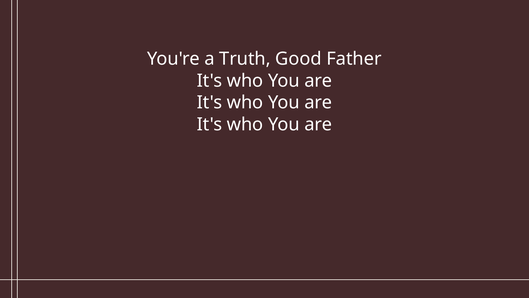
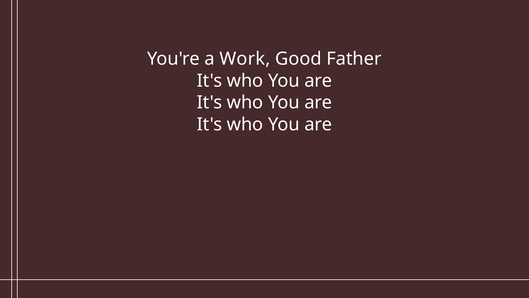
Truth: Truth -> Work
